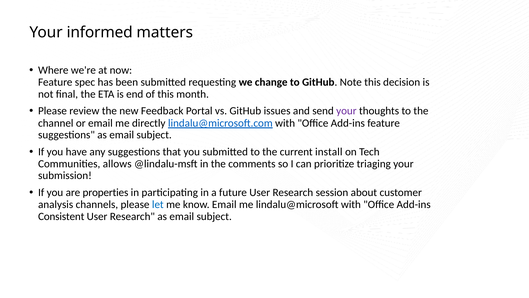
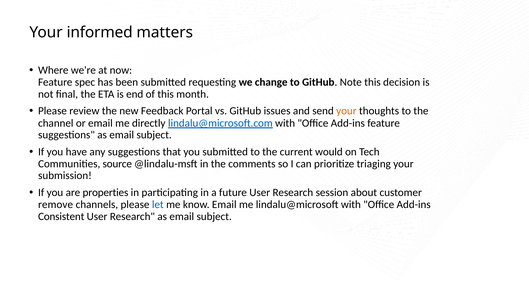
your at (346, 111) colour: purple -> orange
install: install -> would
allows: allows -> source
analysis: analysis -> remove
